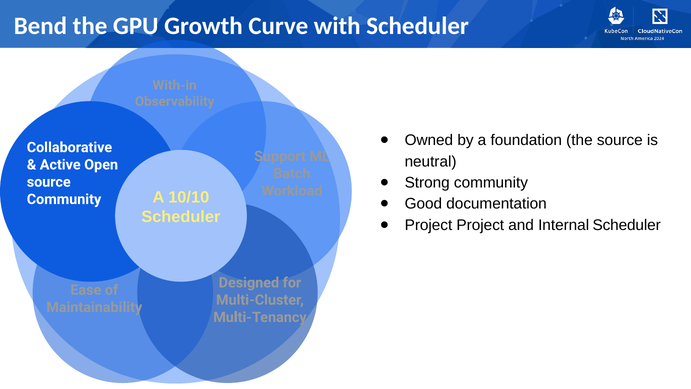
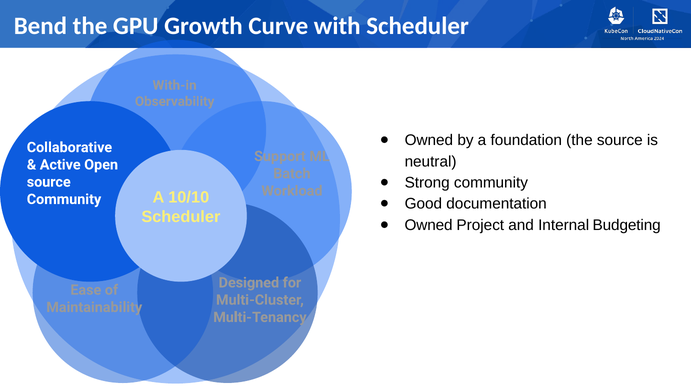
Project at (428, 225): Project -> Owned
Internal Scheduler: Scheduler -> Budgeting
